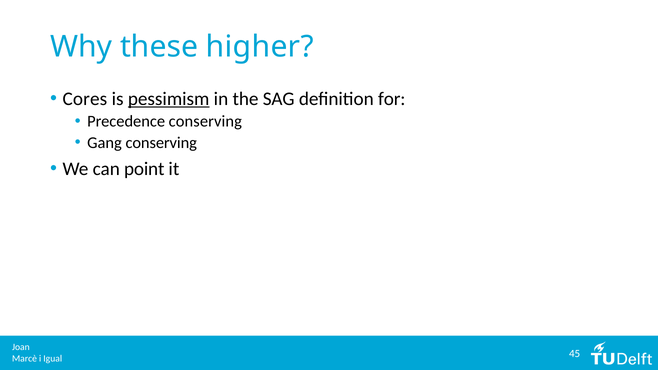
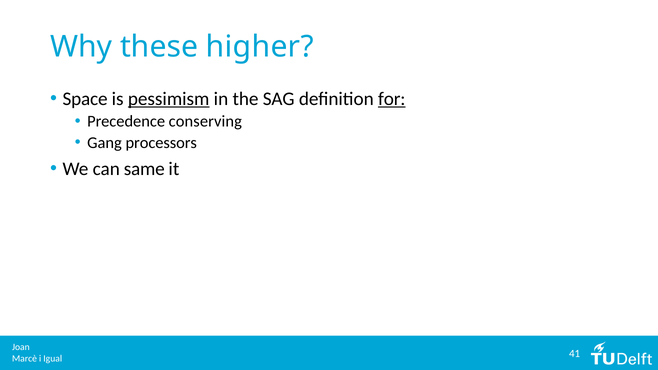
Cores: Cores -> Space
for underline: none -> present
Gang conserving: conserving -> processors
point: point -> same
45: 45 -> 41
